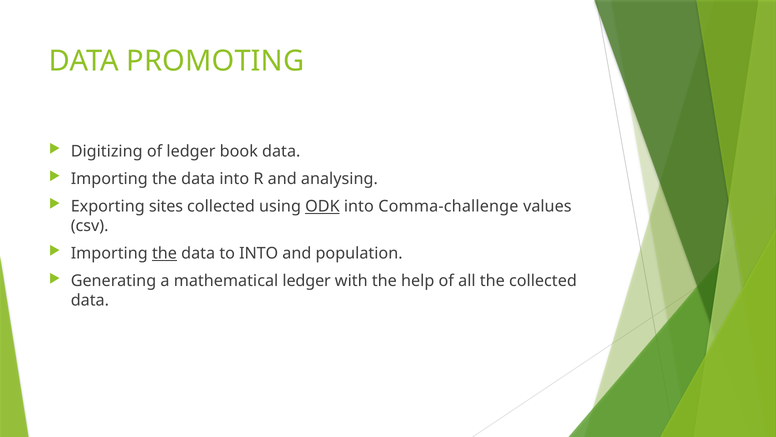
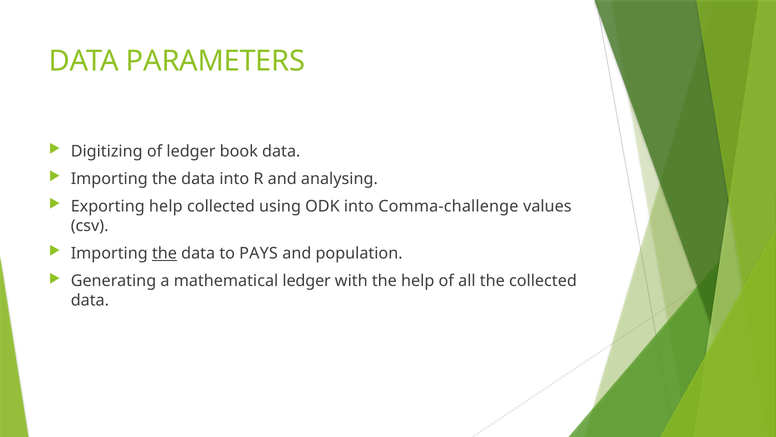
PROMOTING: PROMOTING -> PARAMETERS
Exporting sites: sites -> help
ODK underline: present -> none
to INTO: INTO -> PAYS
